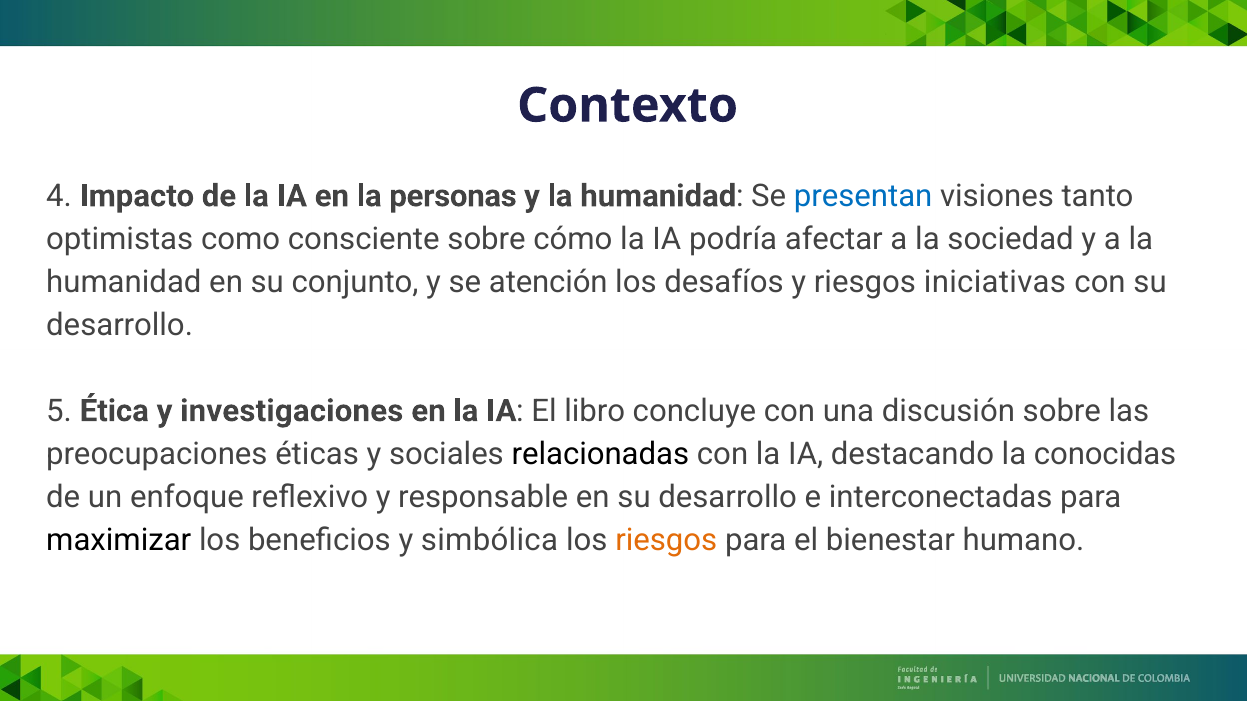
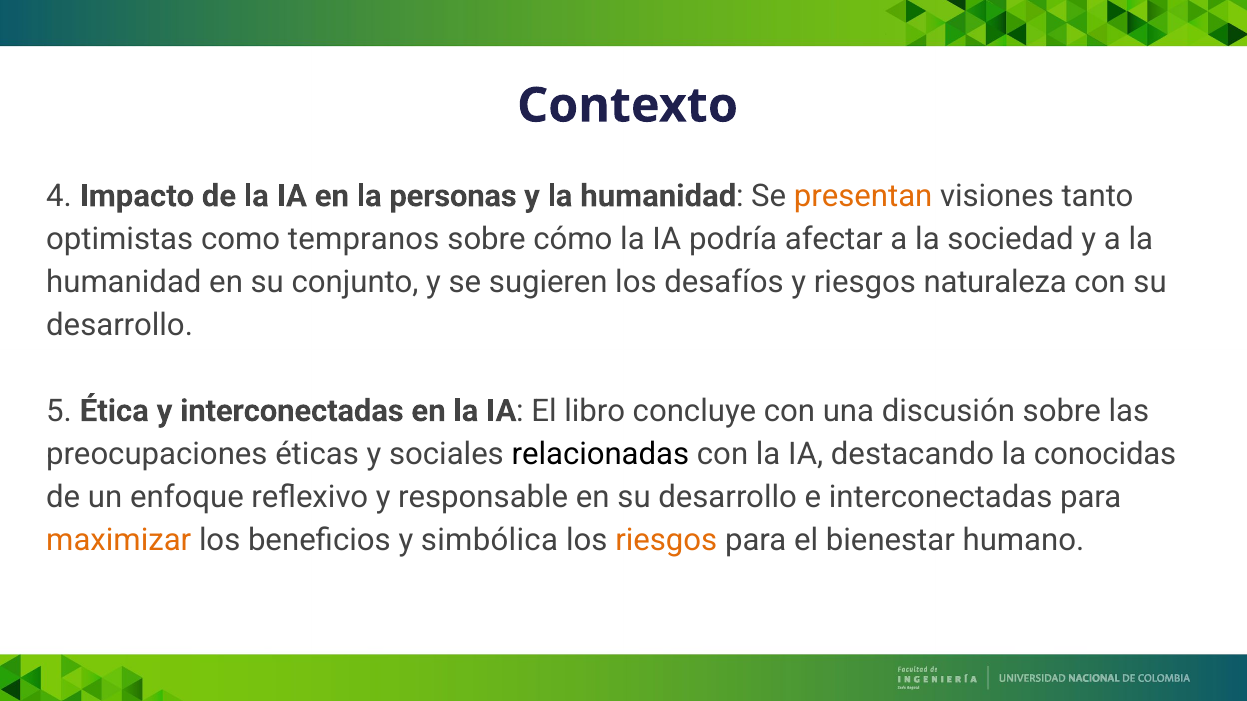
presentan colour: blue -> orange
consciente: consciente -> tempranos
atención: atención -> sugieren
iniciativas: iniciativas -> naturaleza
y investigaciones: investigaciones -> interconectadas
maximizar colour: black -> orange
